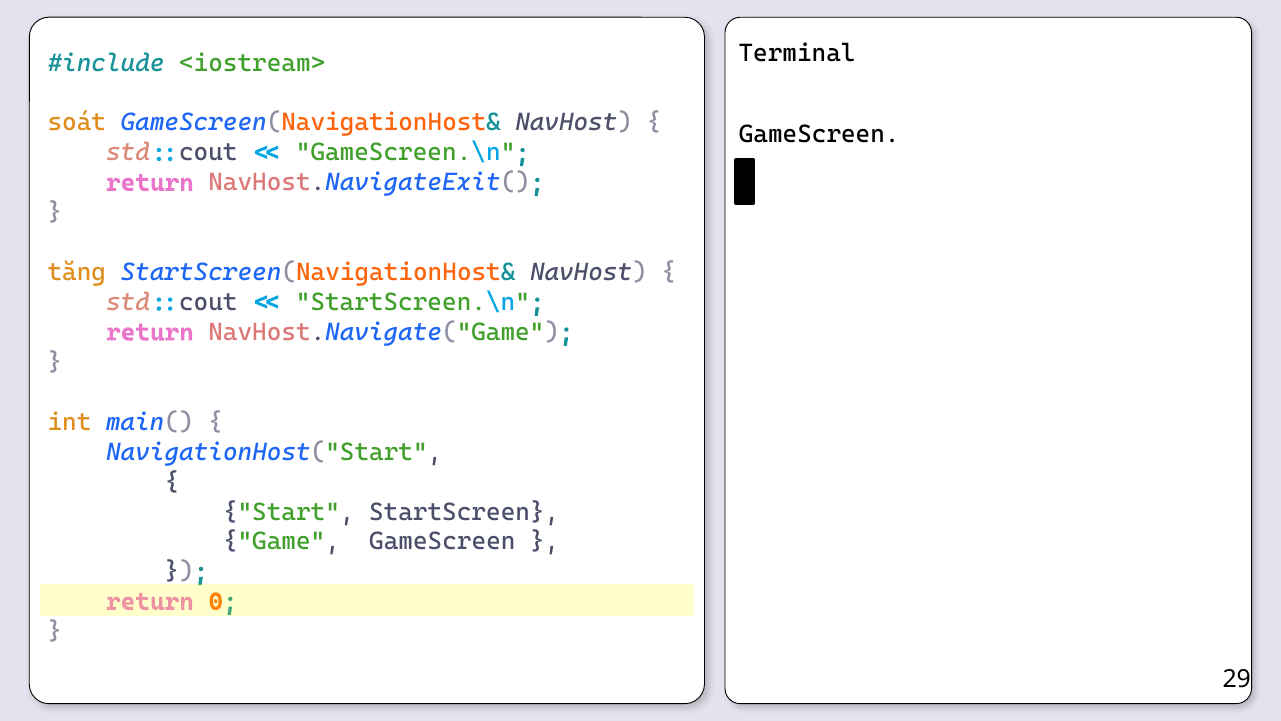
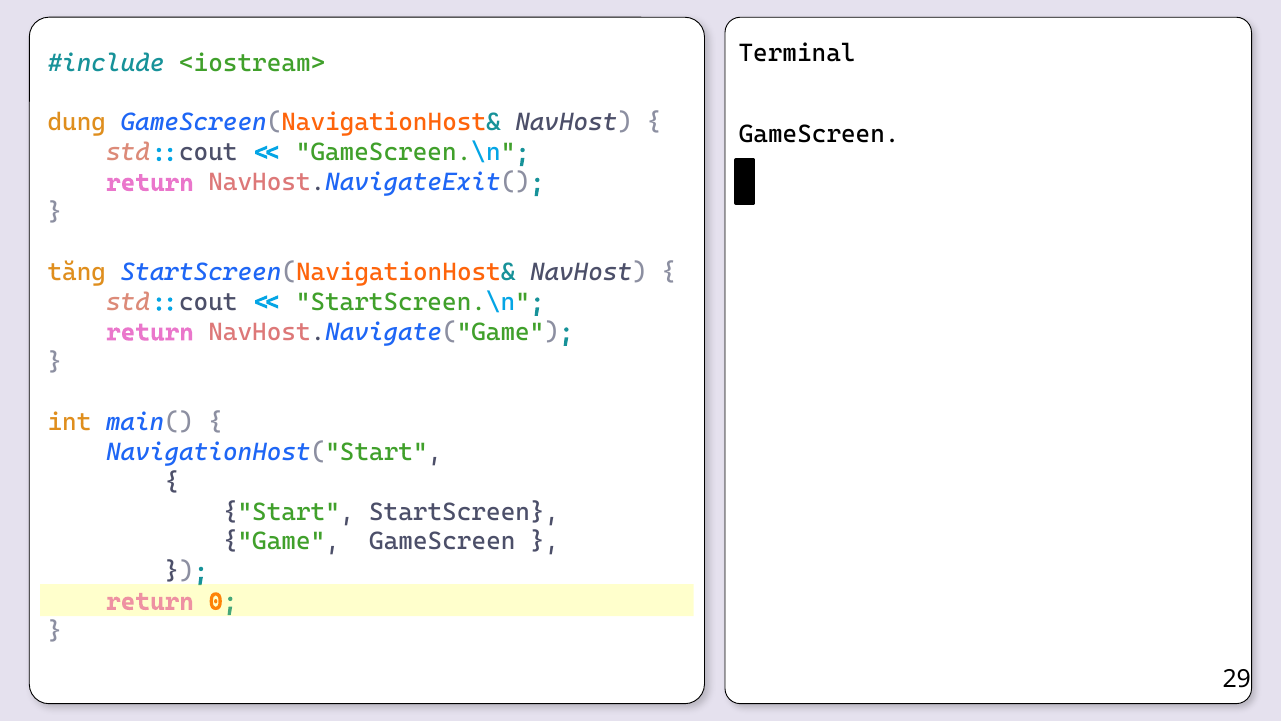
soát: soát -> dung
